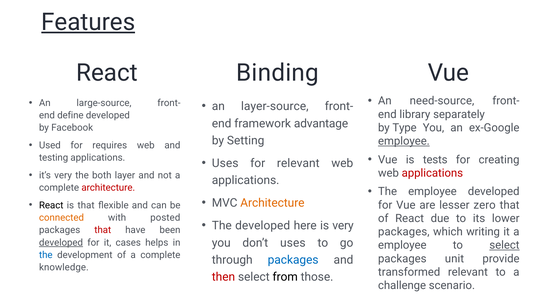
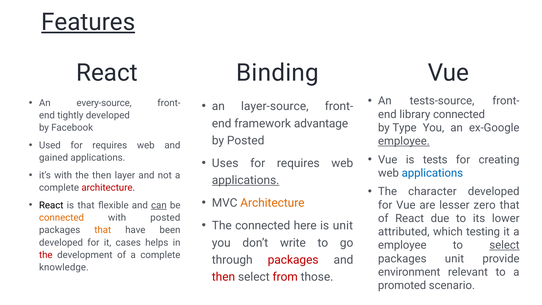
need-source: need-source -> tests-source
large-source: large-source -> every-source
library separately: separately -> connected
define: define -> tightly
by Setting: Setting -> Posted
testing: testing -> gained
relevant at (298, 163): relevant -> requires
applications at (432, 173) colour: red -> blue
it’s very: very -> with
the both: both -> then
applications at (246, 180) underline: none -> present
The employee: employee -> character
can underline: none -> present
The developed: developed -> connected
is very: very -> unit
that at (103, 230) colour: red -> orange
packages at (404, 232): packages -> attributed
writing: writing -> testing
don’t uses: uses -> write
developed at (61, 242) underline: present -> none
the at (46, 255) colour: blue -> red
packages at (293, 260) colour: blue -> red
transformed: transformed -> environment
from colour: black -> red
challenge: challenge -> promoted
